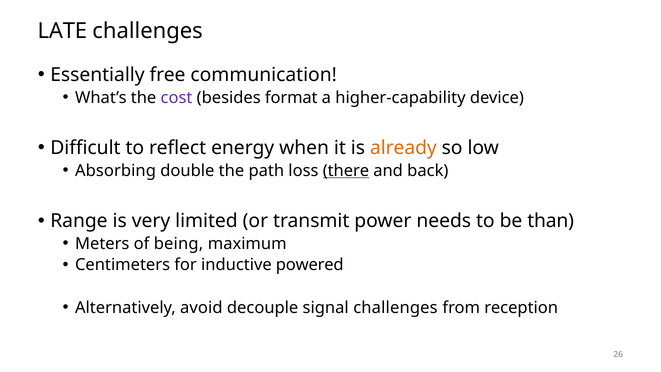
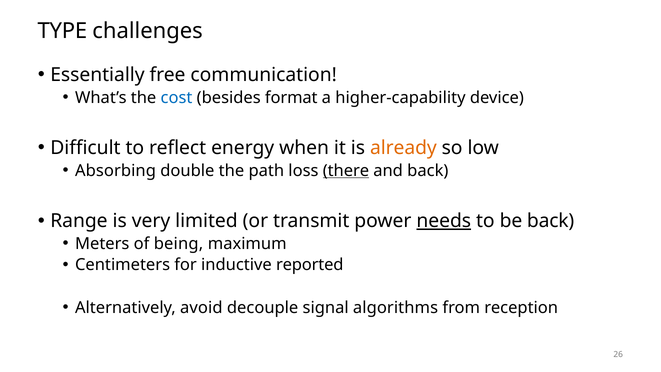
LATE: LATE -> TYPE
cost colour: purple -> blue
needs underline: none -> present
be than: than -> back
powered: powered -> reported
signal challenges: challenges -> algorithms
